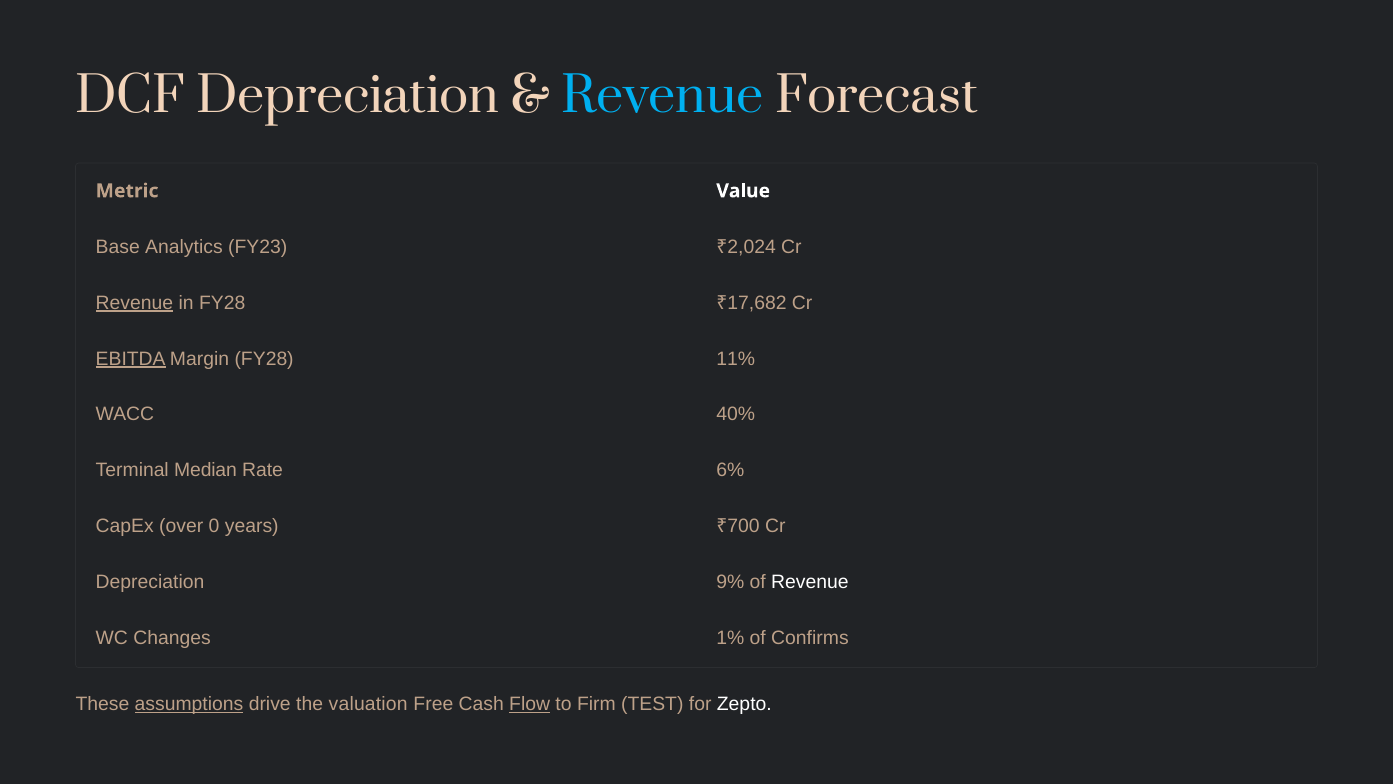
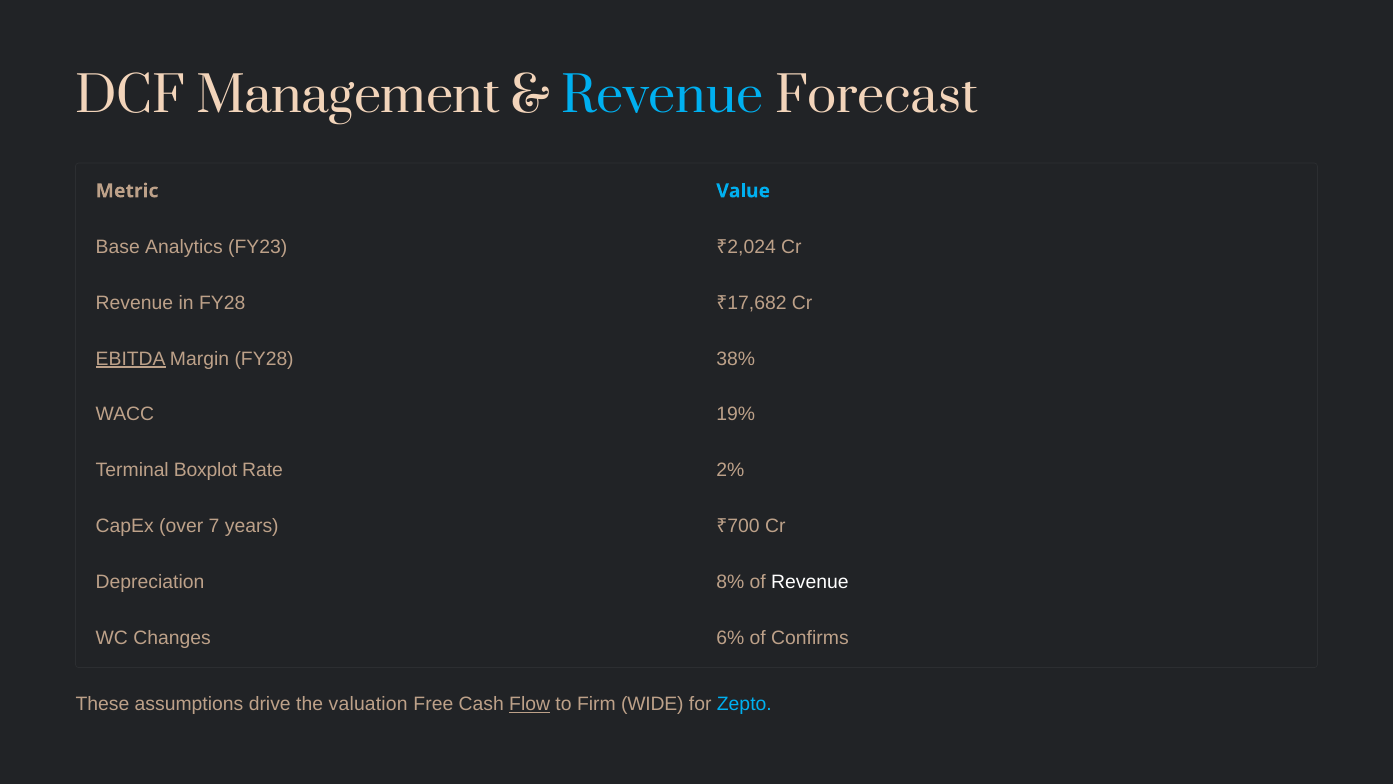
DCF Depreciation: Depreciation -> Management
Value colour: white -> light blue
Revenue at (134, 303) underline: present -> none
11%: 11% -> 38%
40%: 40% -> 19%
Median: Median -> Boxplot
6%: 6% -> 2%
0: 0 -> 7
9%: 9% -> 8%
1%: 1% -> 6%
assumptions underline: present -> none
TEST: TEST -> WIDE
Zepto colour: white -> light blue
